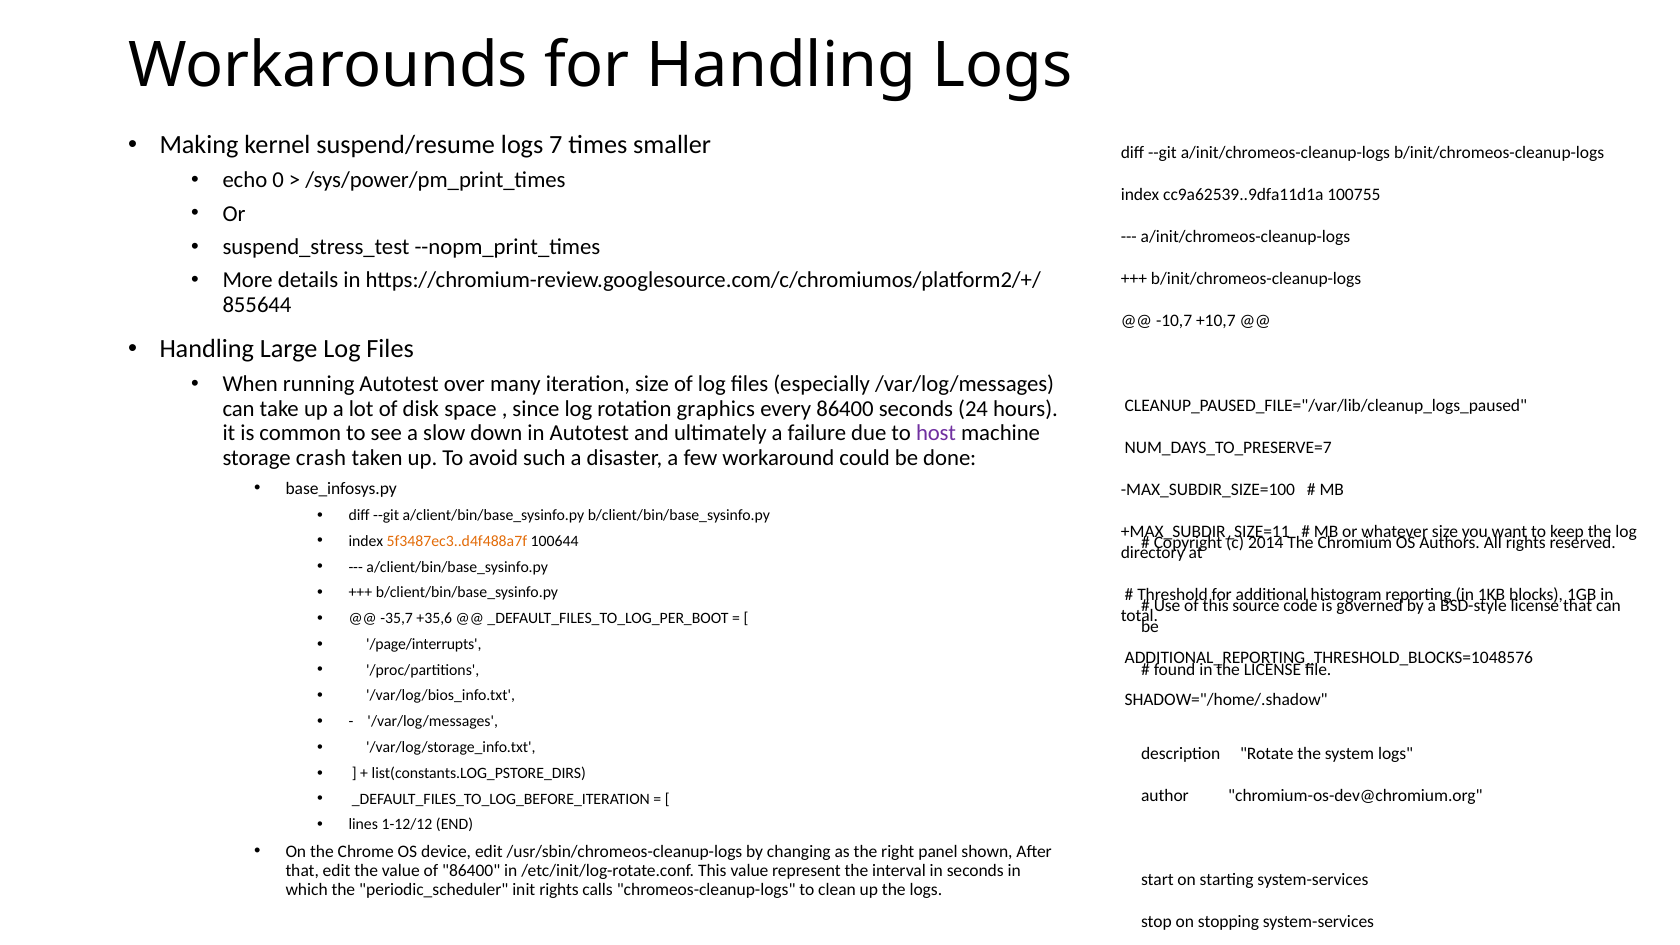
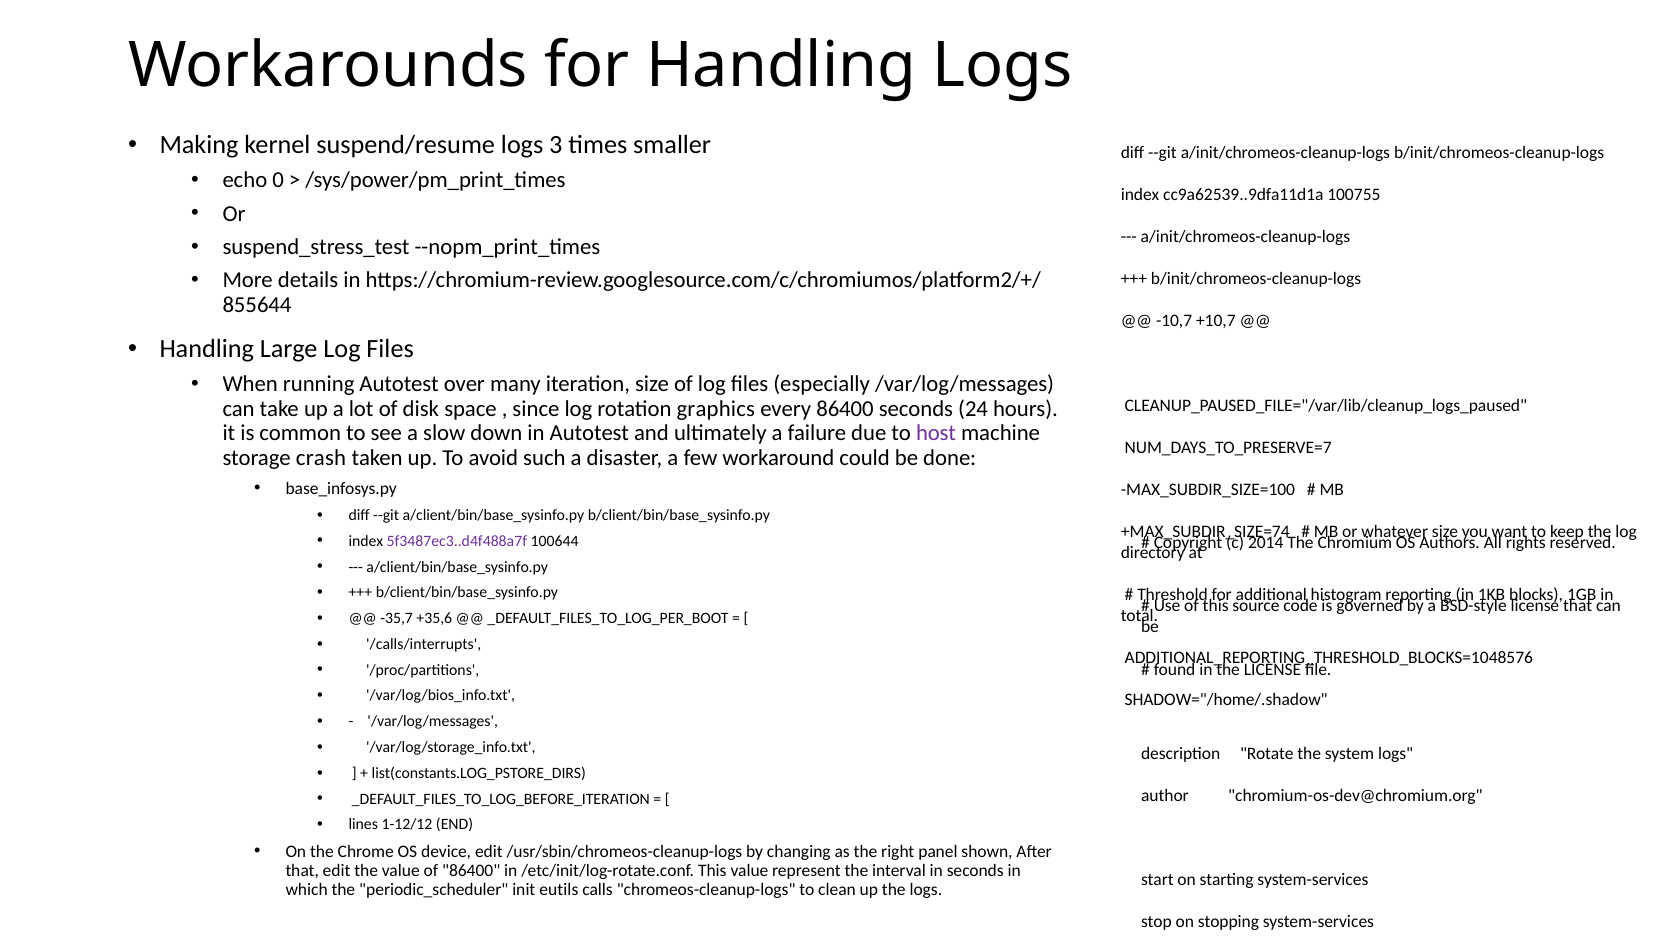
7: 7 -> 3
+MAX_SUBDIR_SIZE=11: +MAX_SUBDIR_SIZE=11 -> +MAX_SUBDIR_SIZE=74
5f3487ec3..d4f488a7f colour: orange -> purple
/page/interrupts: /page/interrupts -> /calls/interrupts
init rights: rights -> eutils
